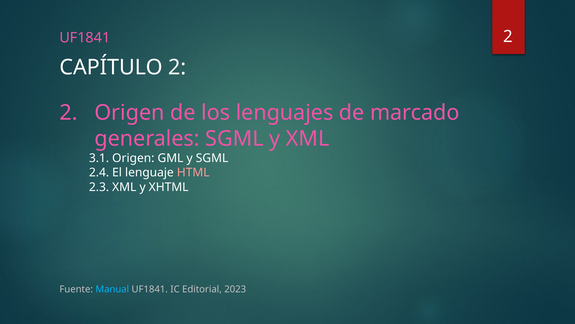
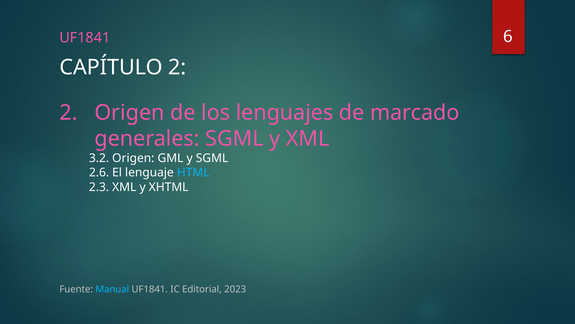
UF1841 2: 2 -> 6
3.1: 3.1 -> 3.2
2.4: 2.4 -> 2.6
HTML colour: pink -> light blue
